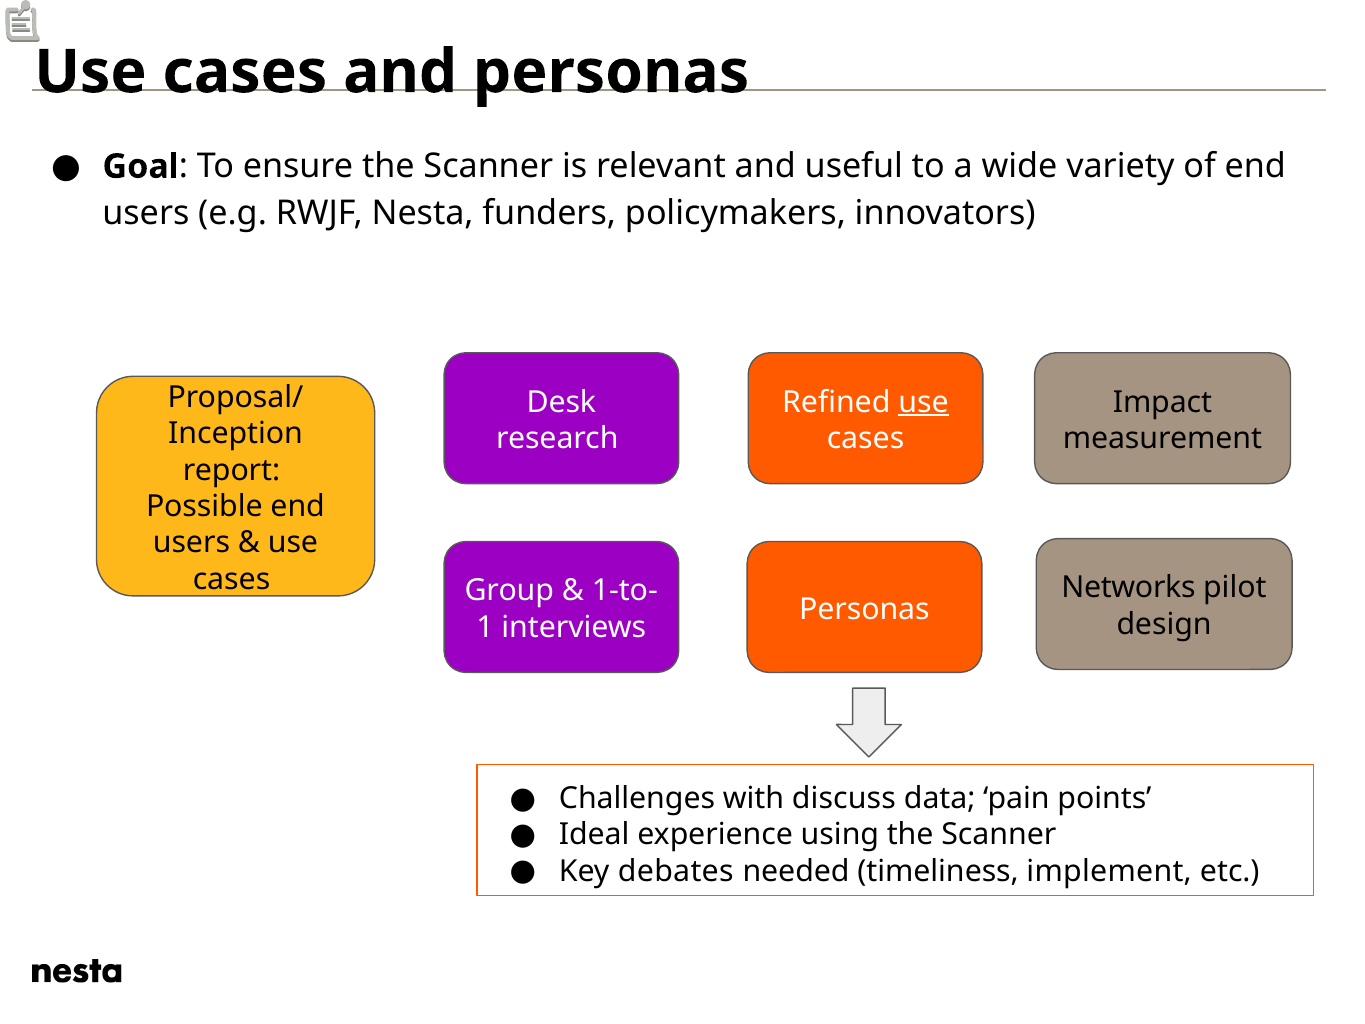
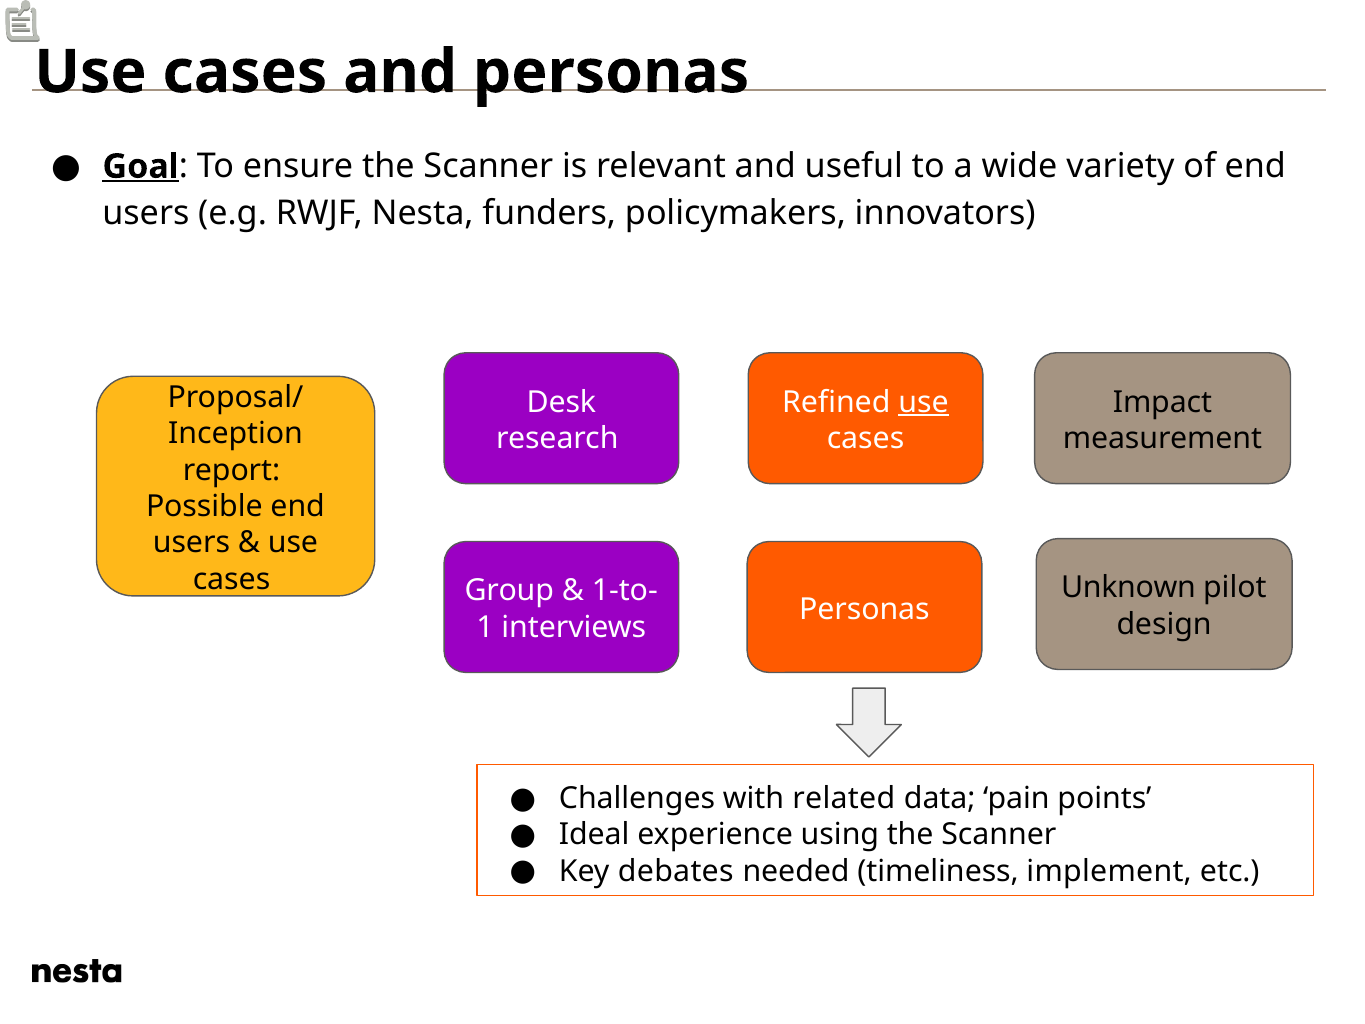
Goal underline: none -> present
Networks: Networks -> Unknown
discuss: discuss -> related
